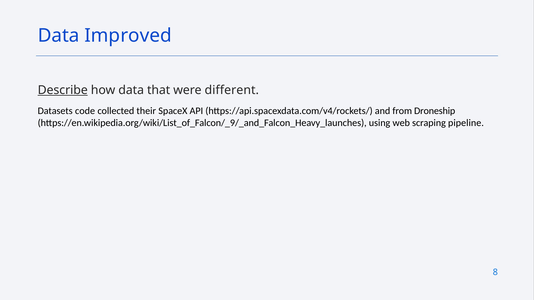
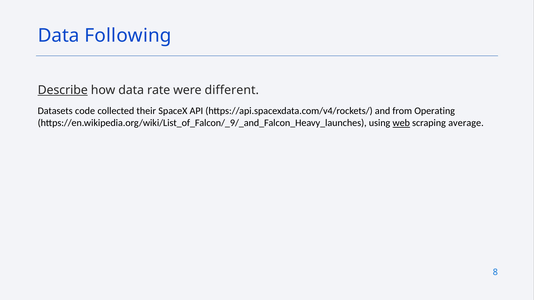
Improved: Improved -> Following
that: that -> rate
Droneship: Droneship -> Operating
web underline: none -> present
pipeline: pipeline -> average
